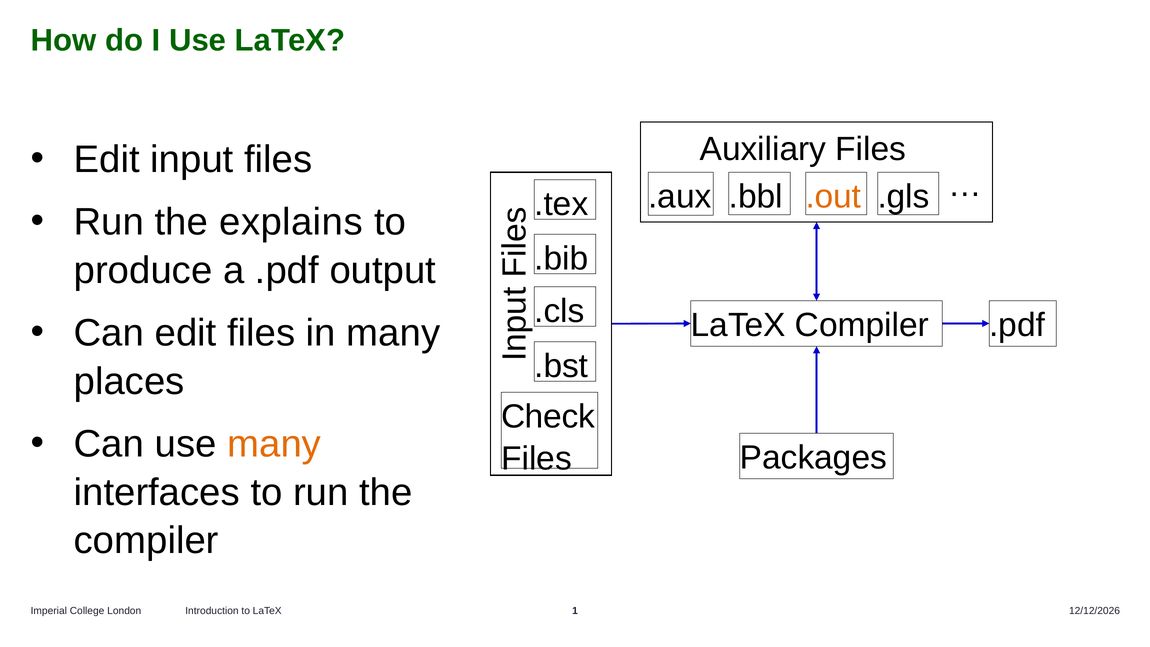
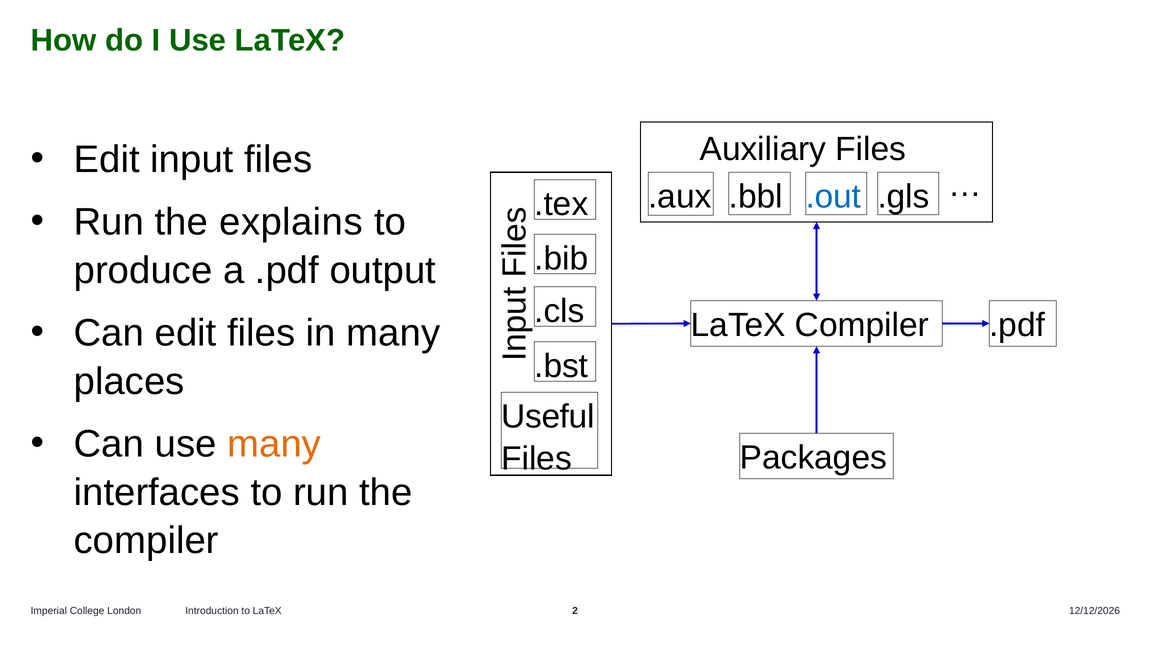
.out colour: orange -> blue
Check: Check -> Useful
1: 1 -> 2
